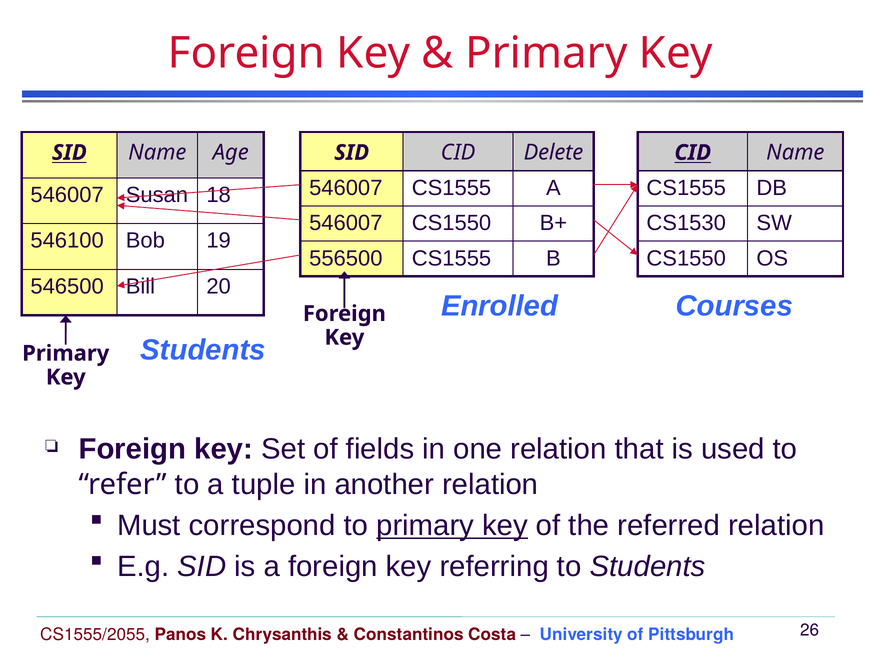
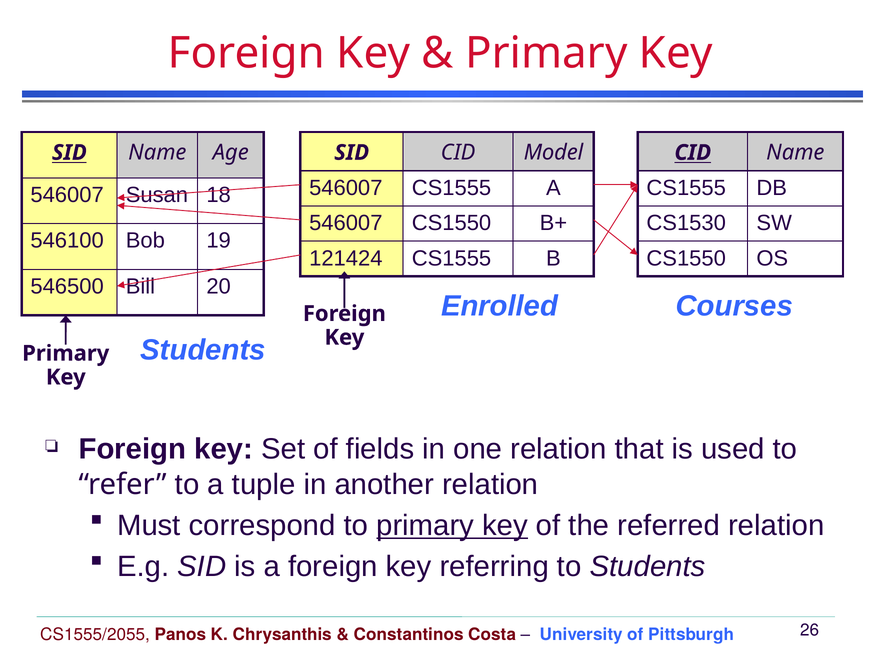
Delete: Delete -> Model
556500: 556500 -> 121424
